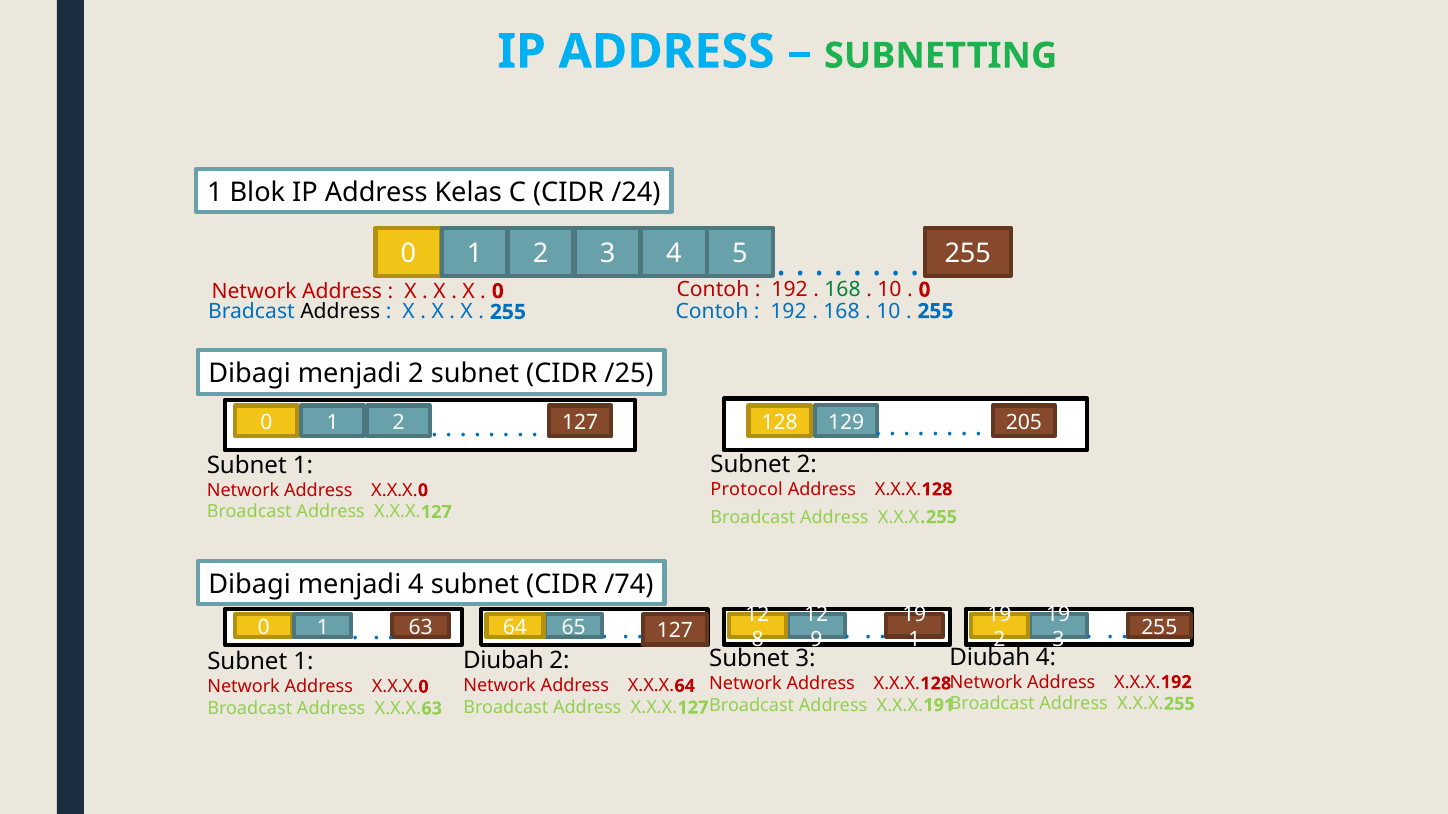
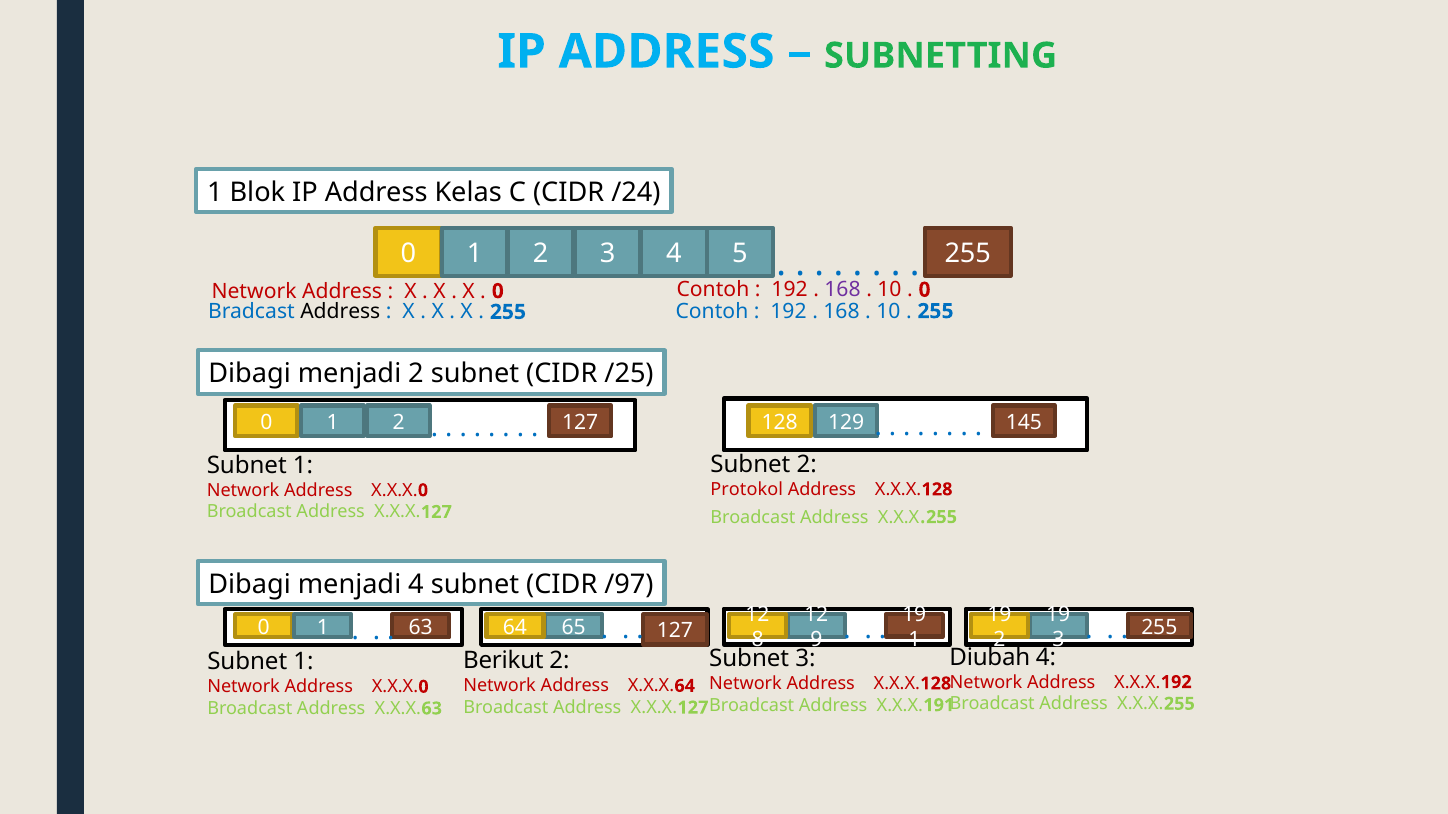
168 at (843, 290) colour: green -> purple
205: 205 -> 145
Protocol: Protocol -> Protokol
/74: /74 -> /97
Diubah at (503, 661): Diubah -> Berikut
